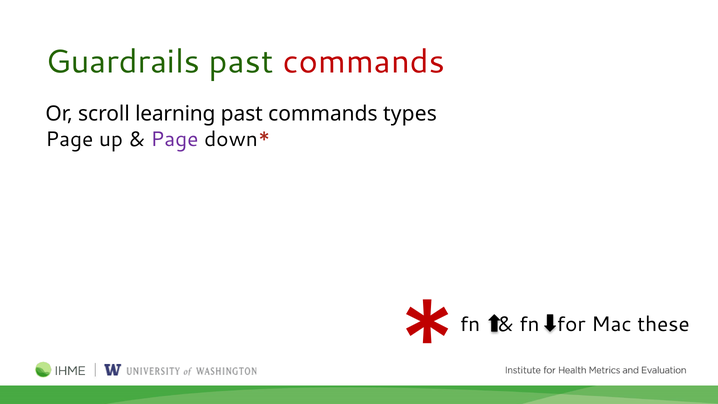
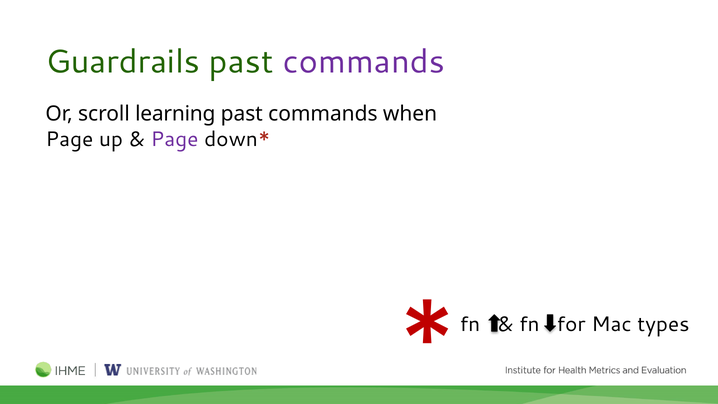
commands at (364, 62) colour: red -> purple
types: types -> when
these: these -> types
